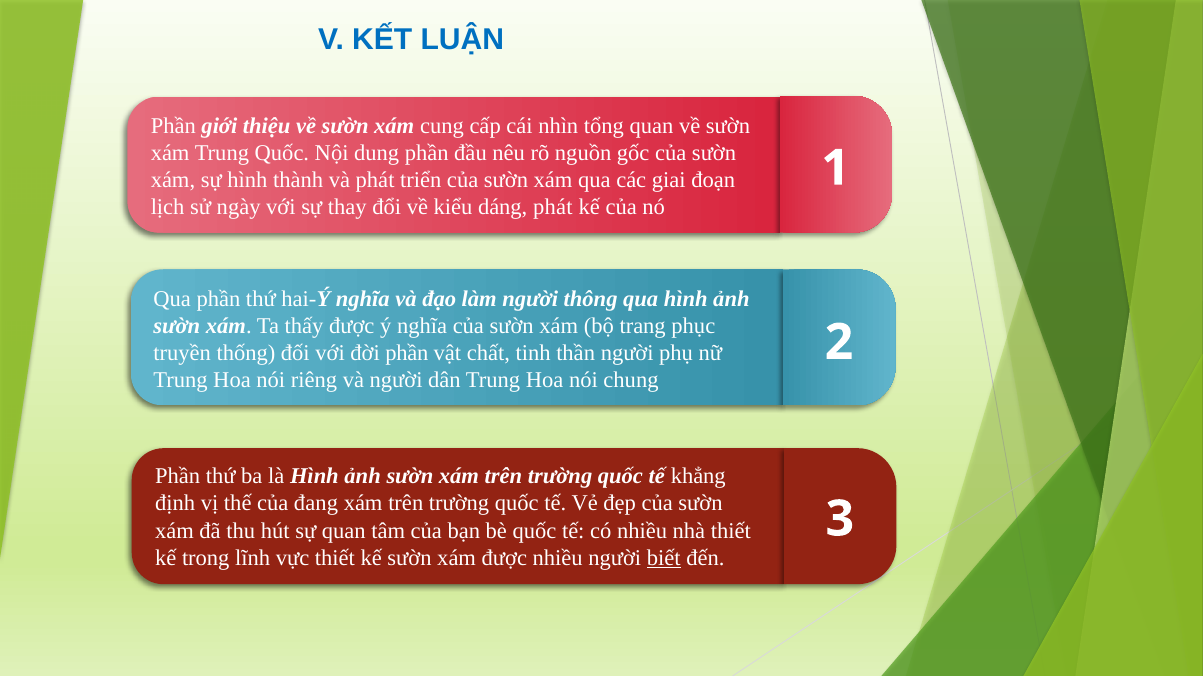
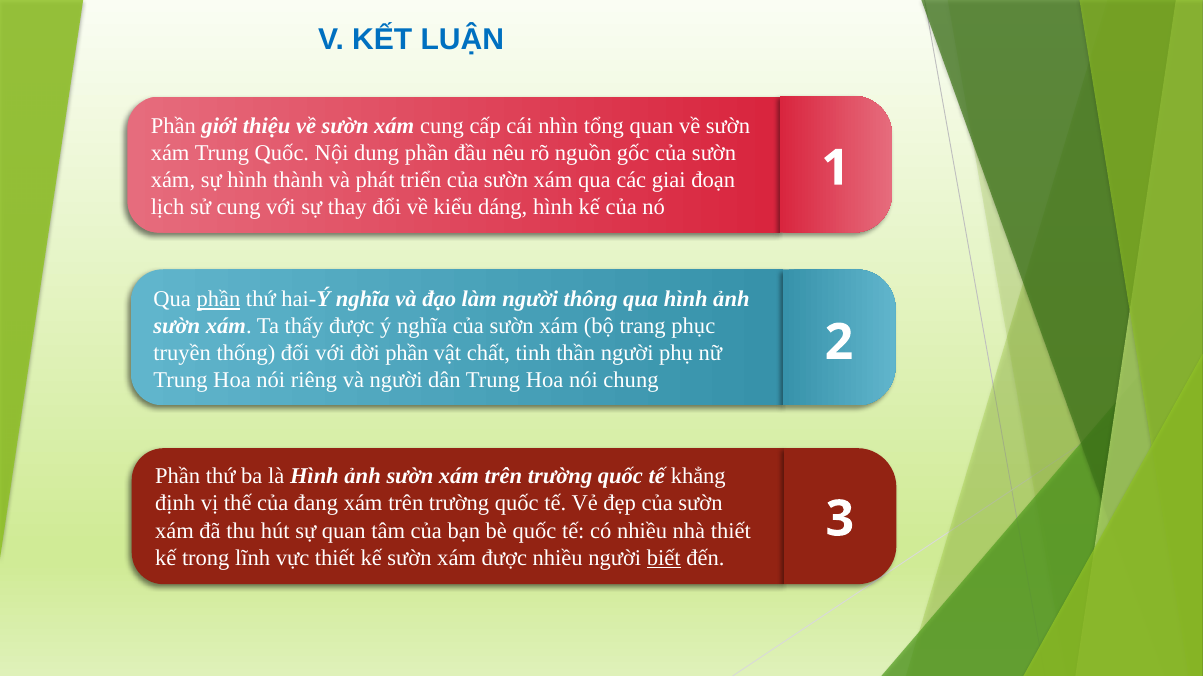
sử ngày: ngày -> cung
dáng phát: phát -> hình
phần at (218, 299) underline: none -> present
